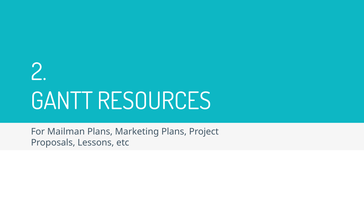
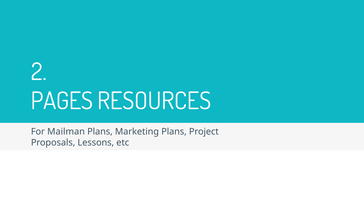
GANTT: GANTT -> PAGES
